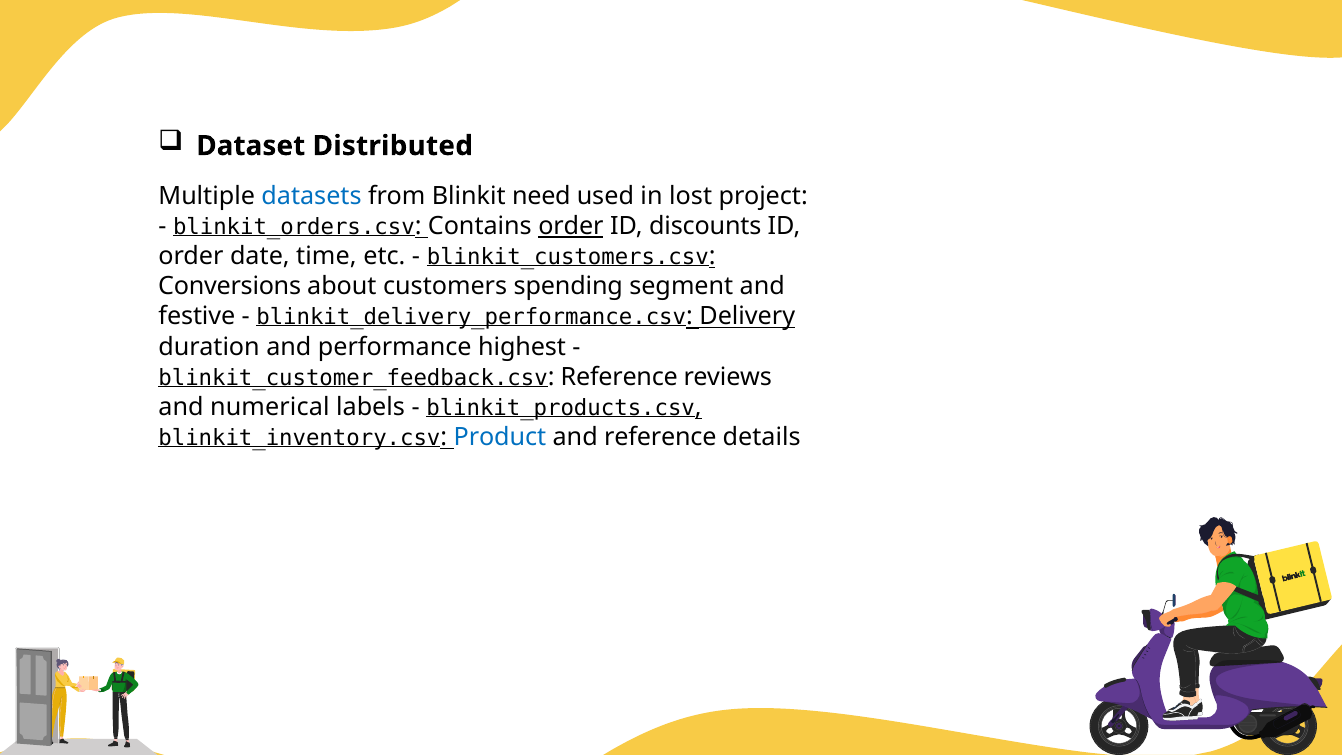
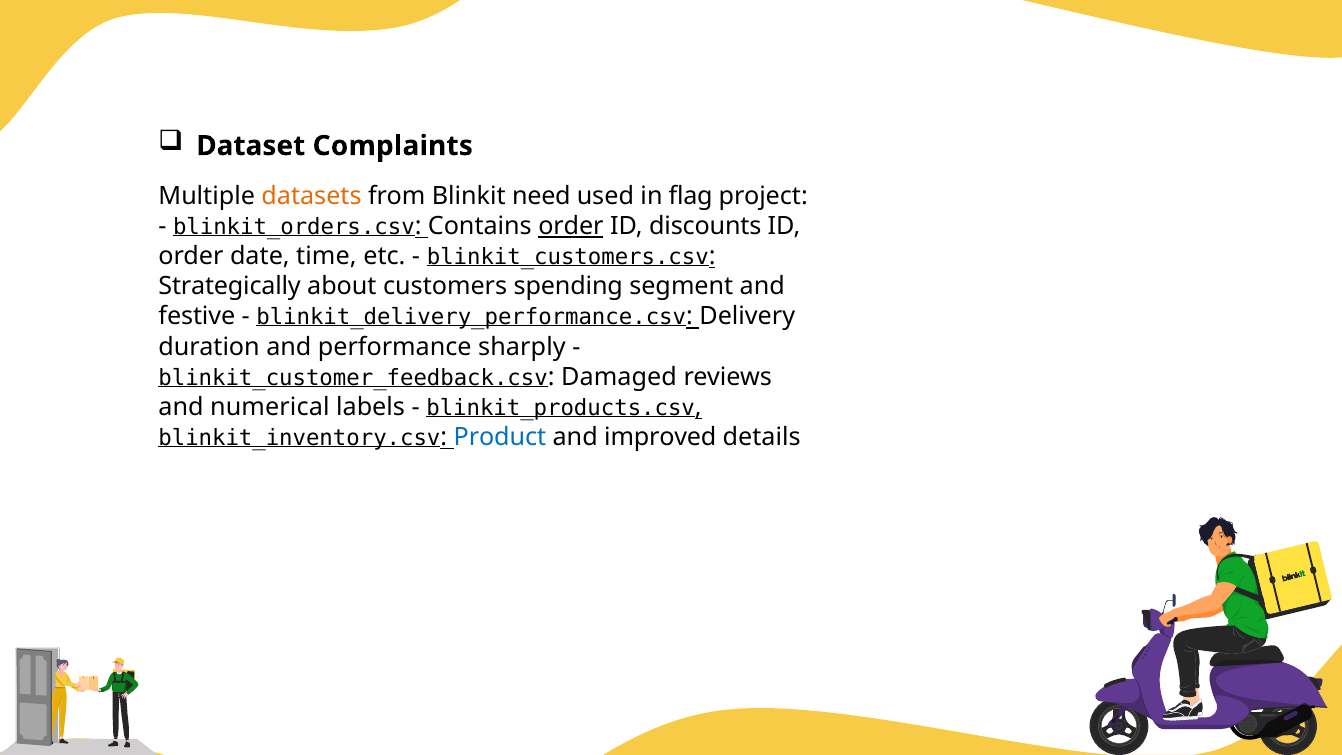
Distributed: Distributed -> Complaints
datasets colour: blue -> orange
lost: lost -> flag
Conversions: Conversions -> Strategically
Delivery underline: present -> none
highest: highest -> sharply
blinkit_customer_feedback.csv Reference: Reference -> Damaged
and reference: reference -> improved
